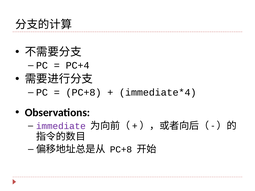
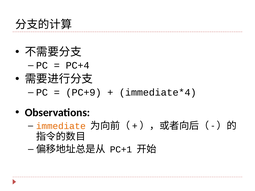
PC+8 at (84, 93): PC+8 -> PC+9
immediate colour: purple -> orange
PC+8 at (121, 150): PC+8 -> PC+1
